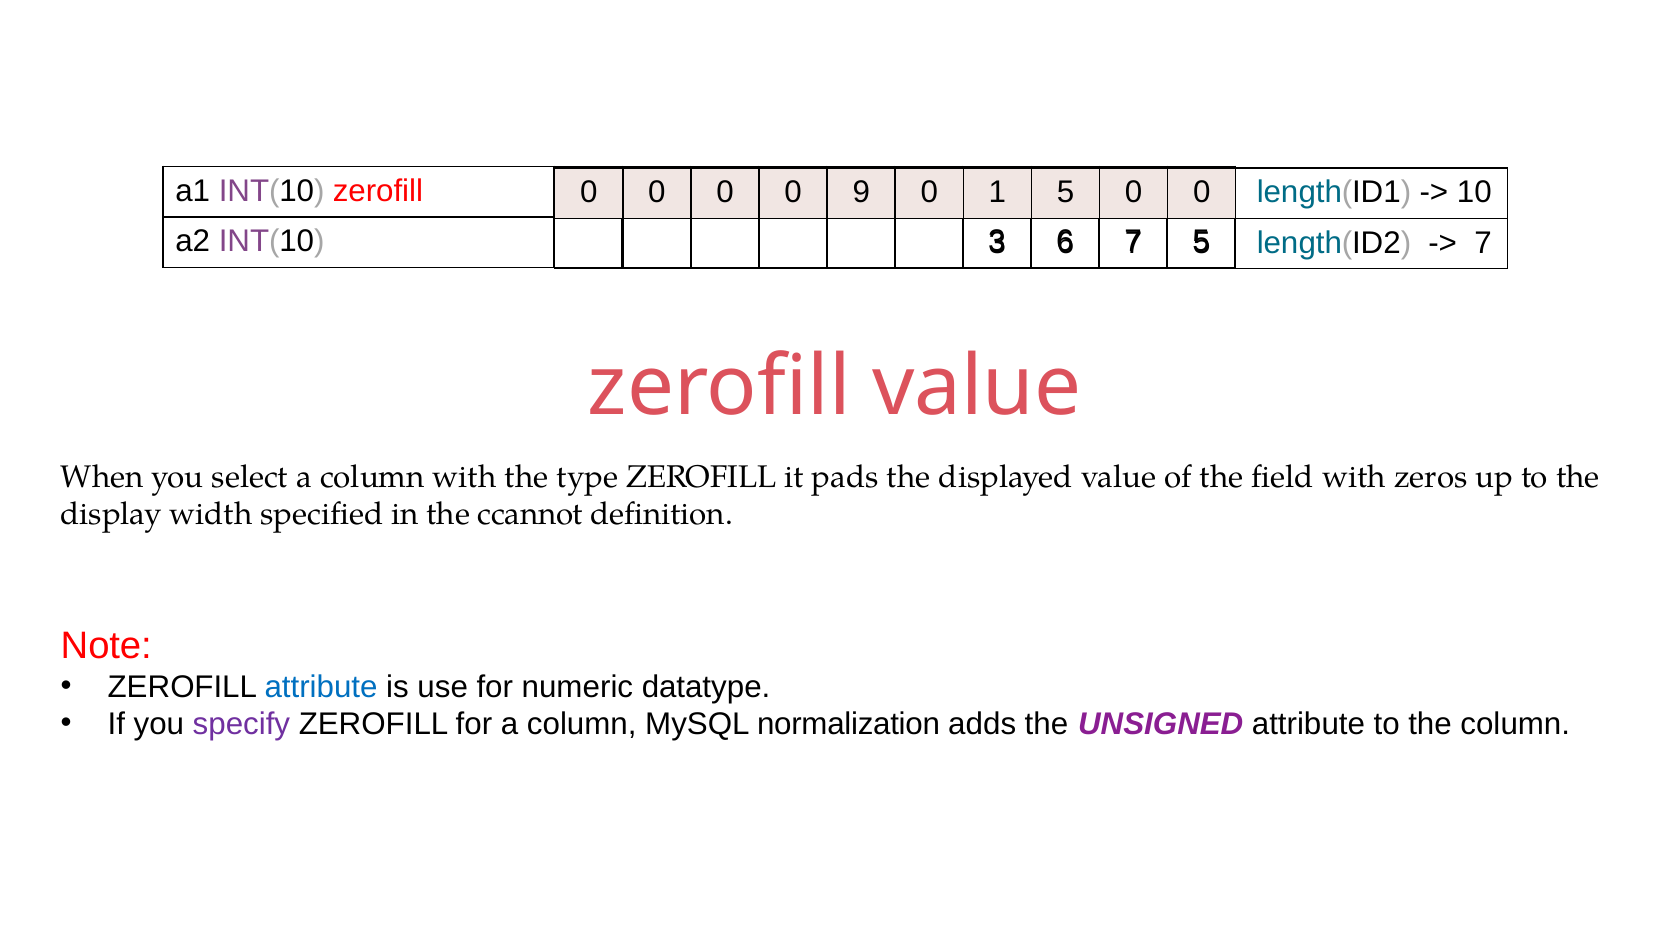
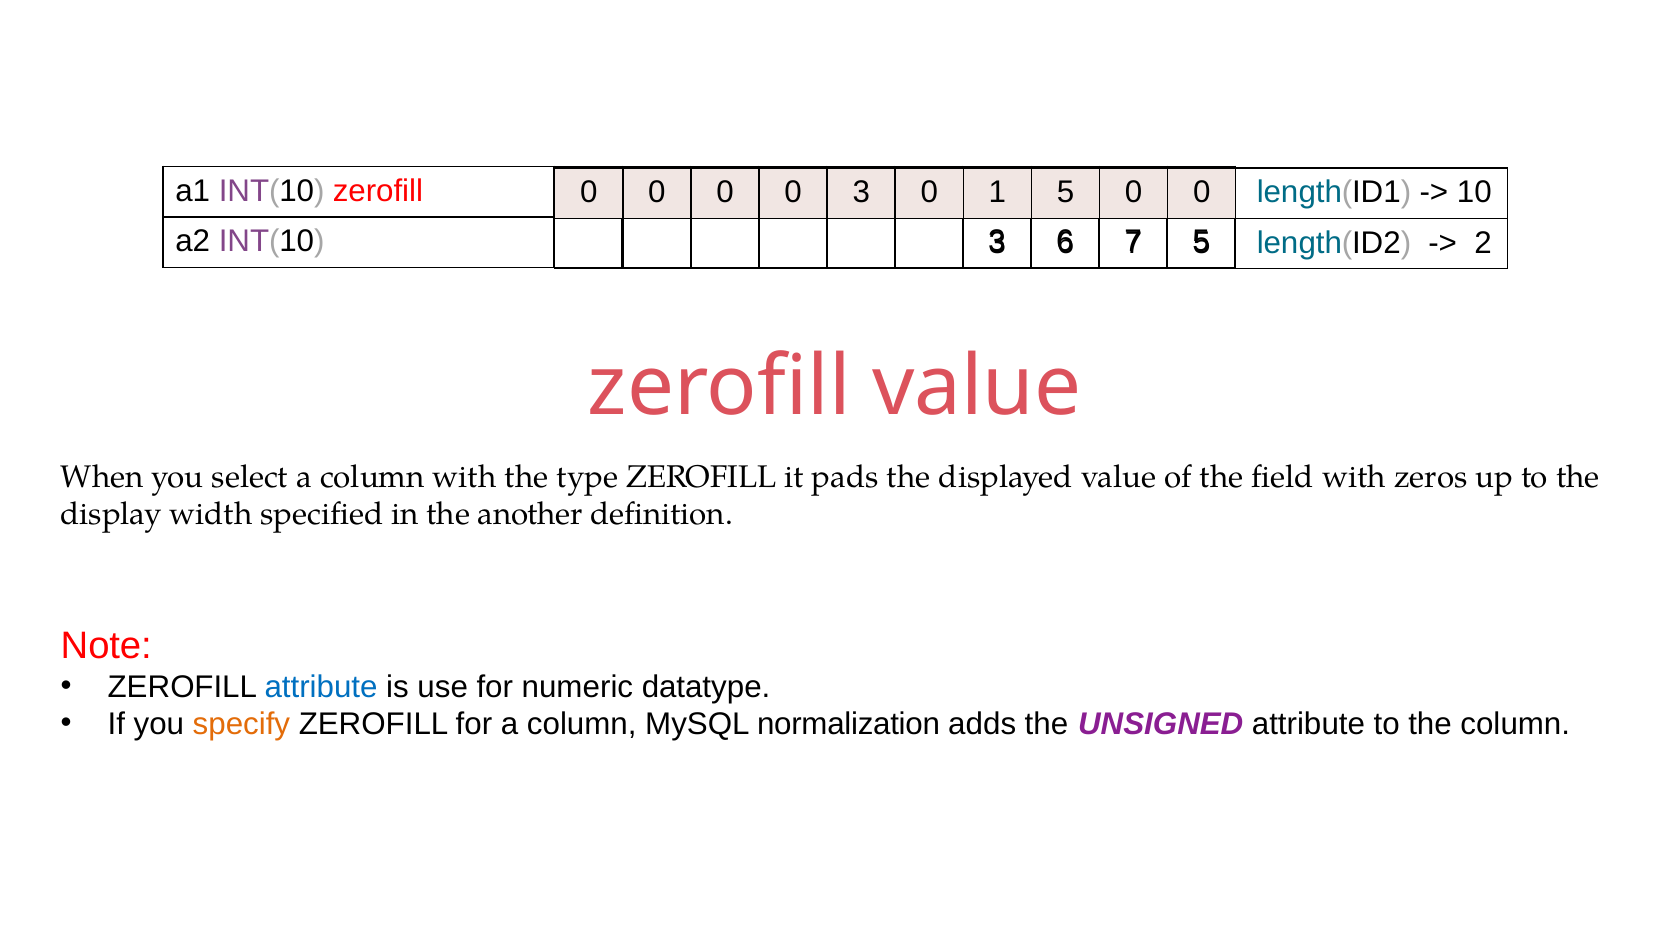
0 9: 9 -> 3
7 at (1483, 243): 7 -> 2
ccannot: ccannot -> another
specify colour: purple -> orange
